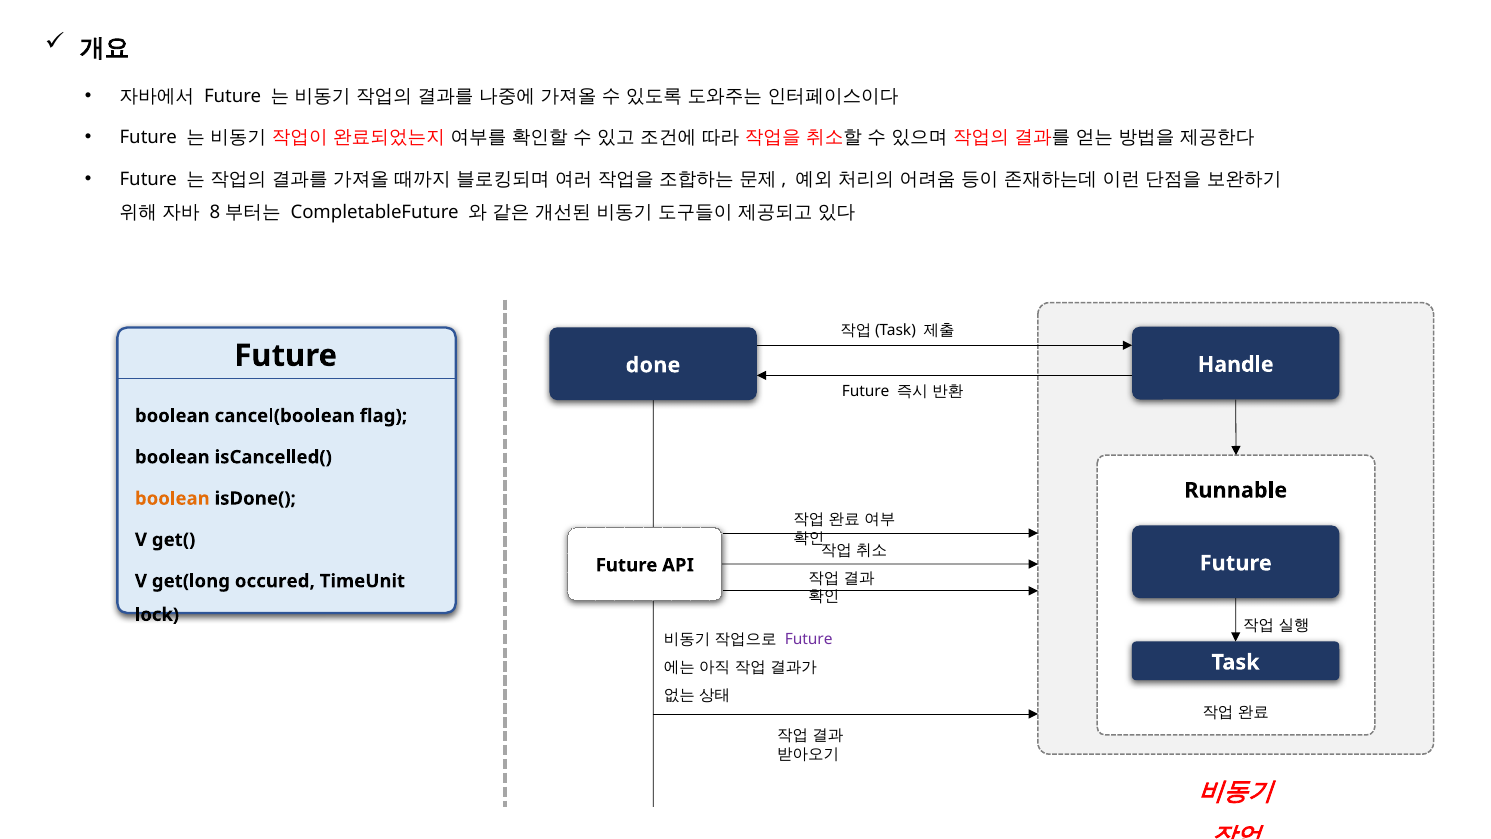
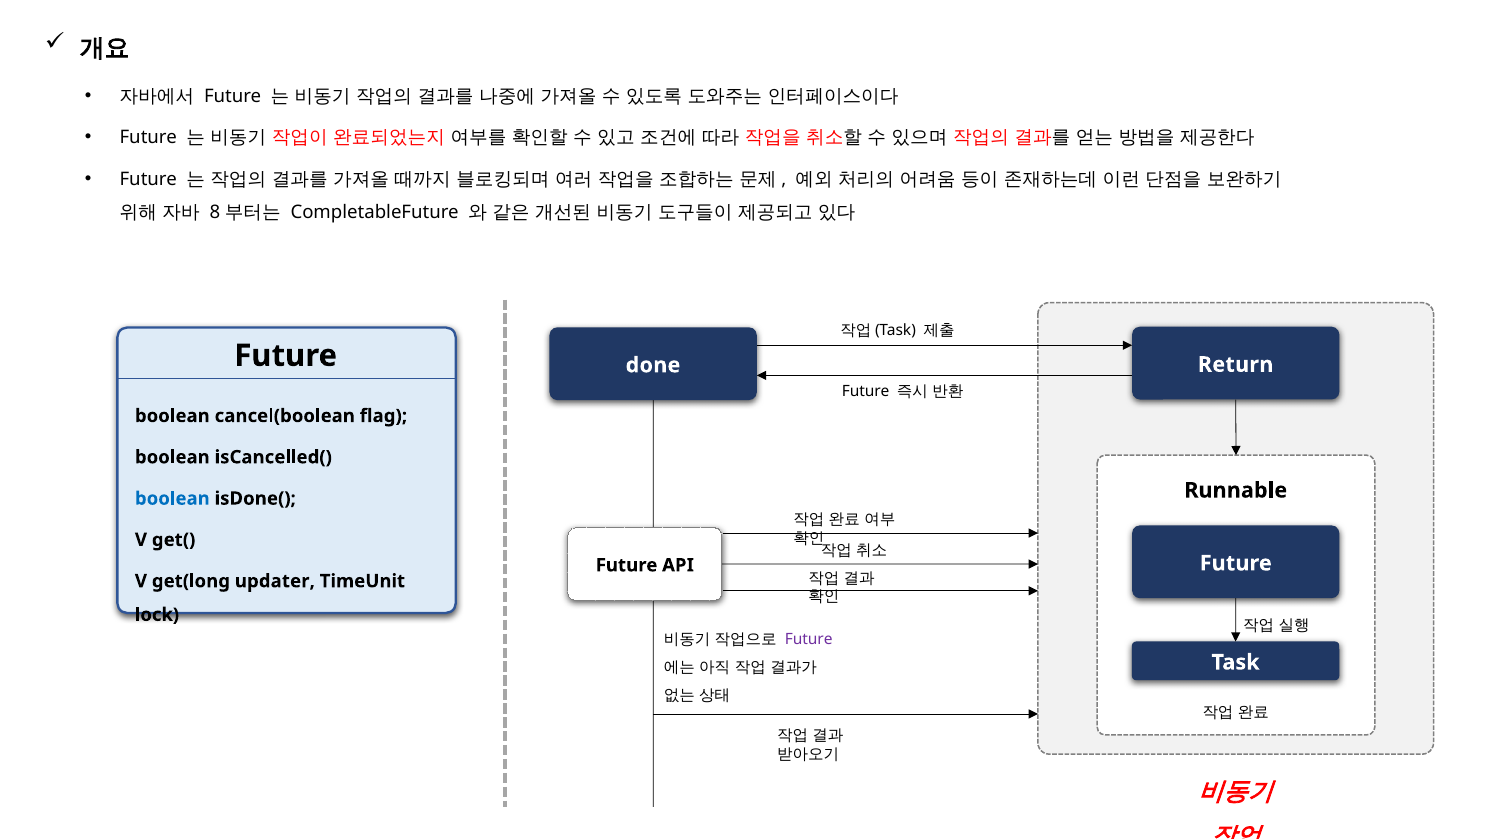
Handle: Handle -> Return
boolean at (172, 498) colour: orange -> blue
occured: occured -> updater
